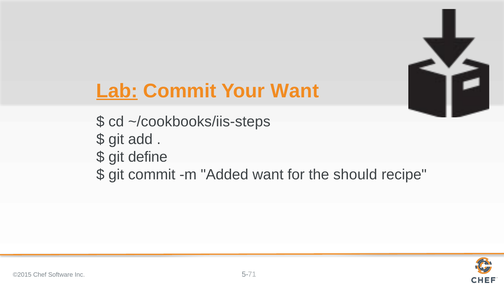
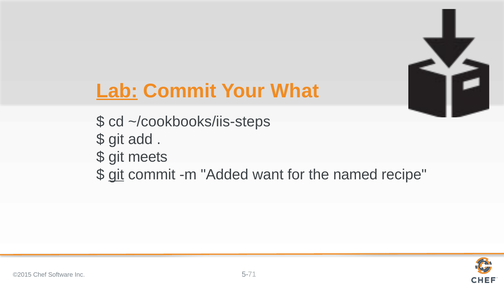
Your Want: Want -> What
define: define -> meets
git at (116, 174) underline: none -> present
should: should -> named
